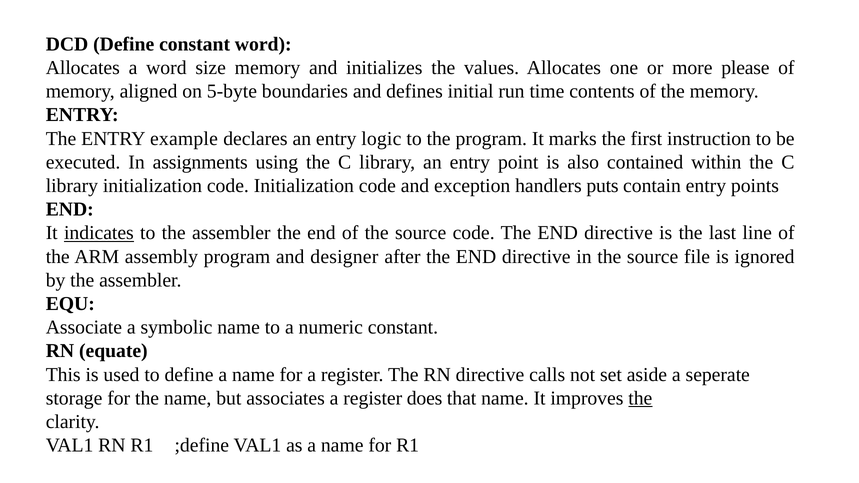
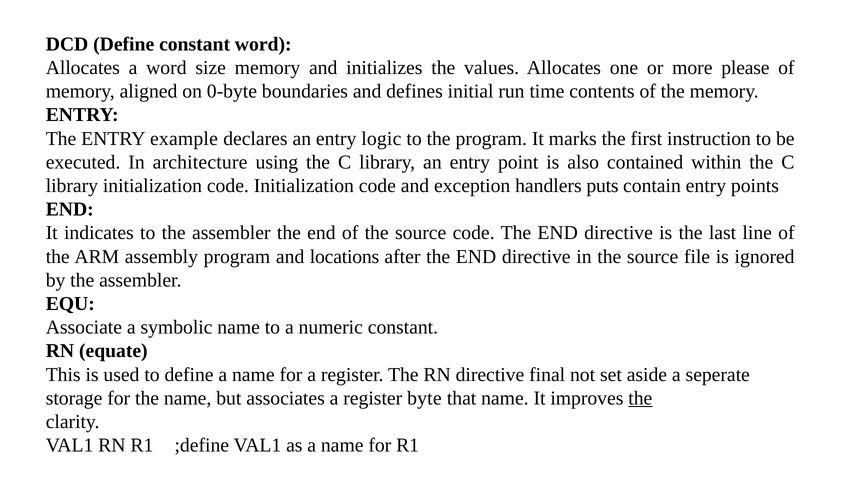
5-byte: 5-byte -> 0-byte
assignments: assignments -> architecture
indicates underline: present -> none
designer: designer -> locations
calls: calls -> final
does: does -> byte
